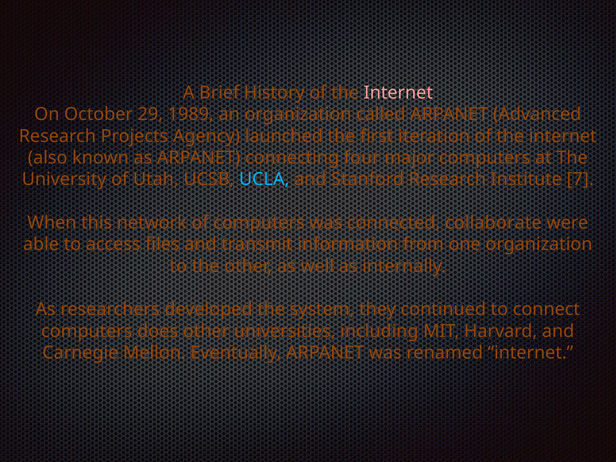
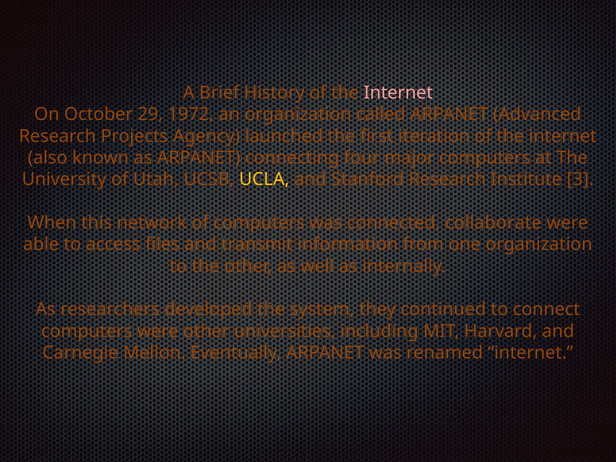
1989: 1989 -> 1972
UCLA colour: light blue -> yellow
7: 7 -> 3
computers does: does -> were
